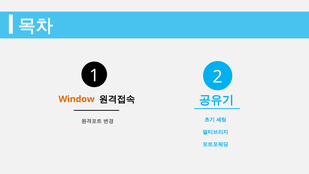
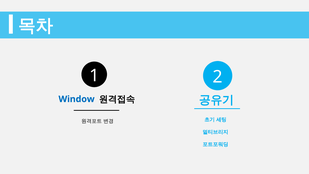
Window colour: orange -> blue
